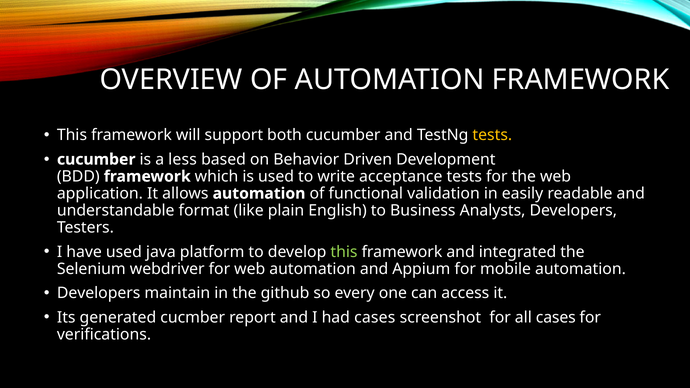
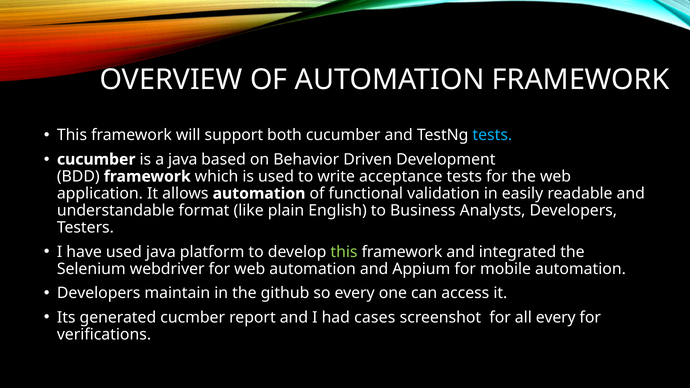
tests at (492, 135) colour: yellow -> light blue
a less: less -> java
all cases: cases -> every
